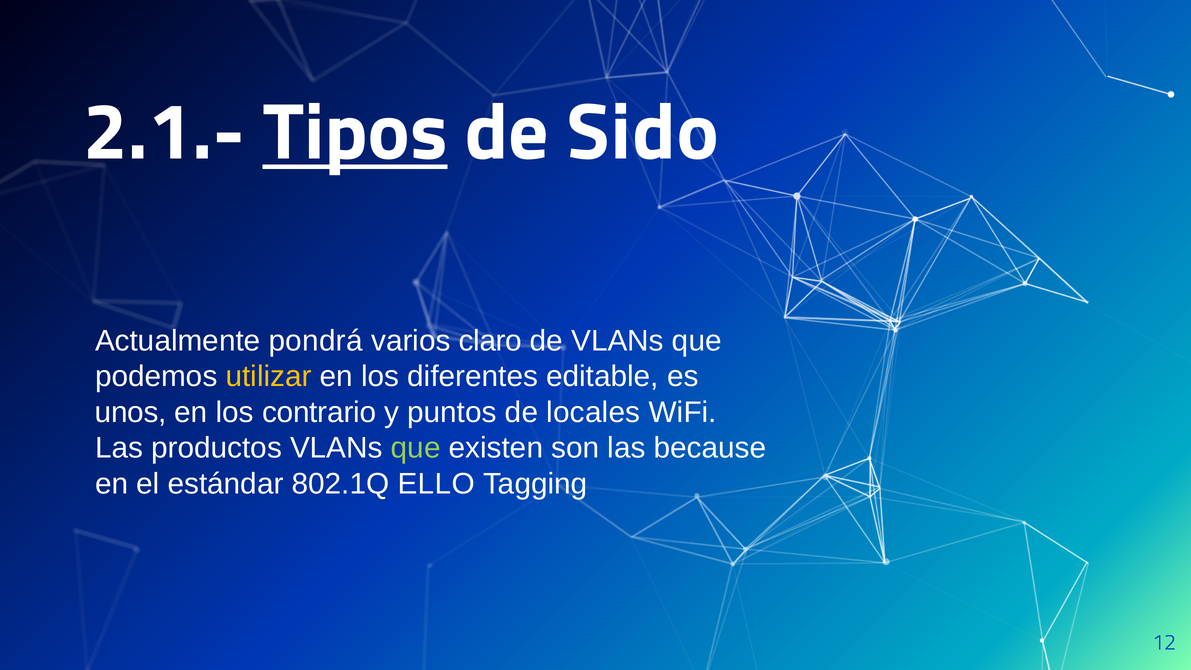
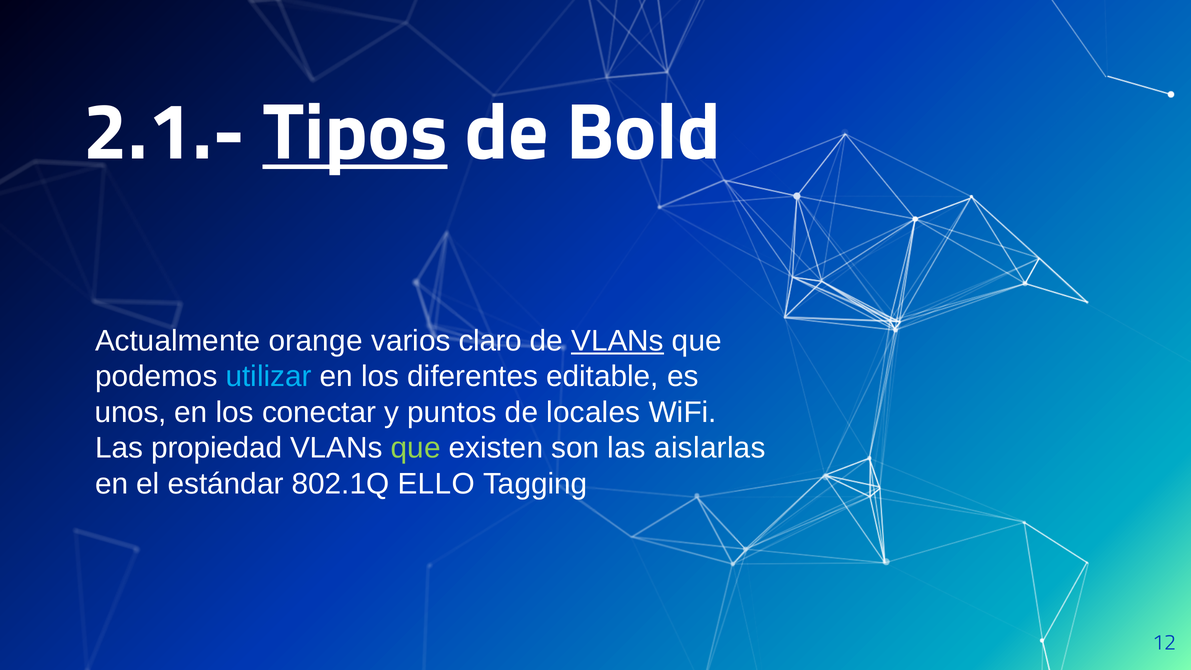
Sido: Sido -> Bold
pondrá: pondrá -> orange
VLANs at (618, 341) underline: none -> present
utilizar colour: yellow -> light blue
contrario: contrario -> conectar
productos: productos -> propiedad
because: because -> aislarlas
